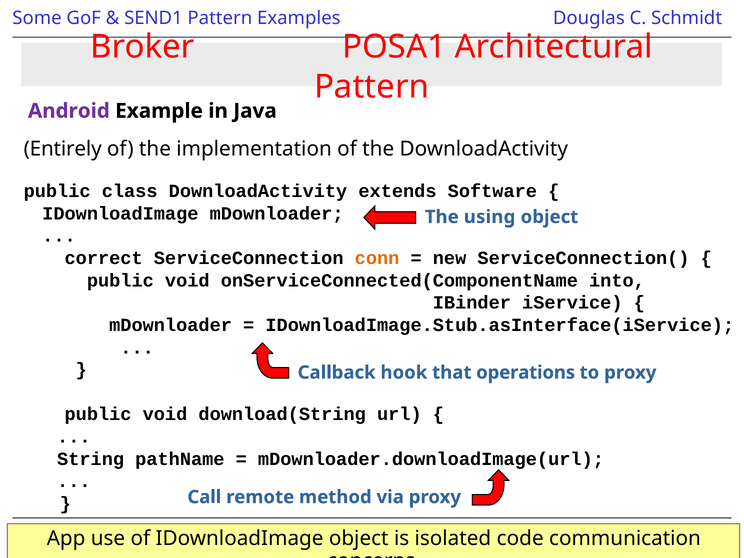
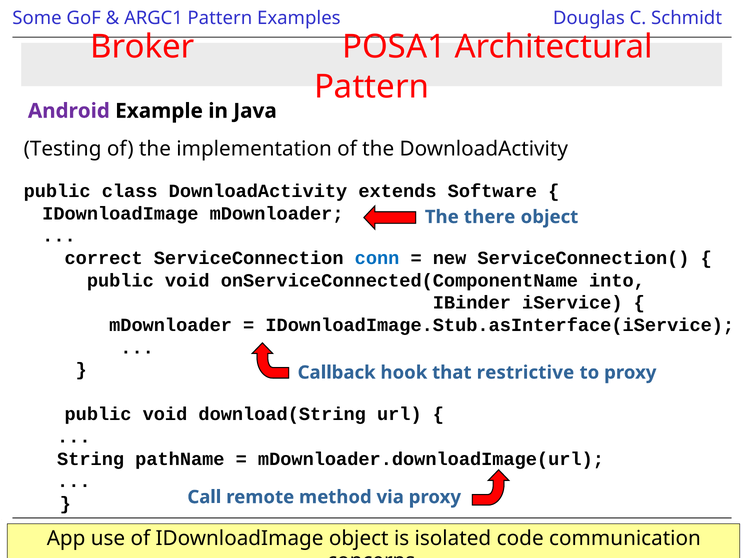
SEND1: SEND1 -> ARGC1
Entirely: Entirely -> Testing
using: using -> there
conn colour: orange -> blue
operations: operations -> restrictive
